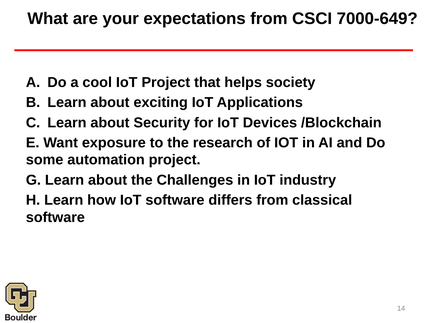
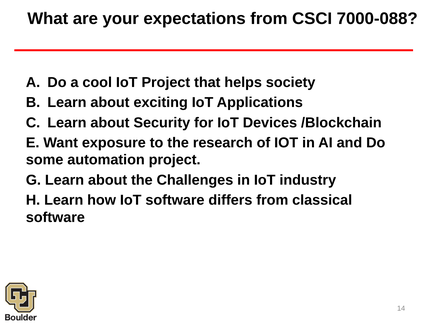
7000-649: 7000-649 -> 7000-088
